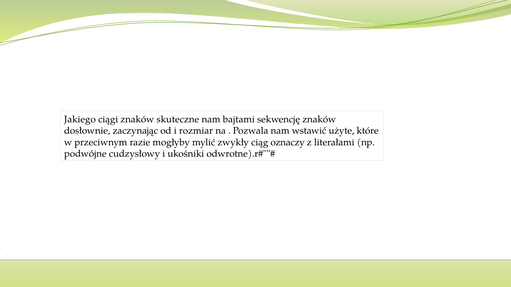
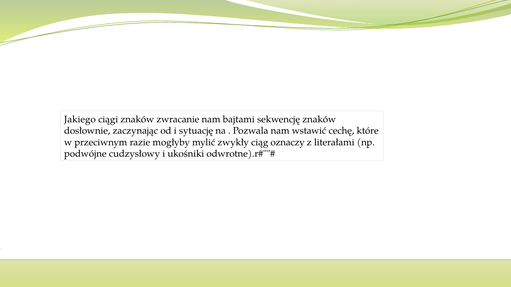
skuteczne: skuteczne -> zwracanie
rozmiar: rozmiar -> sytuację
użyte: użyte -> cechę
